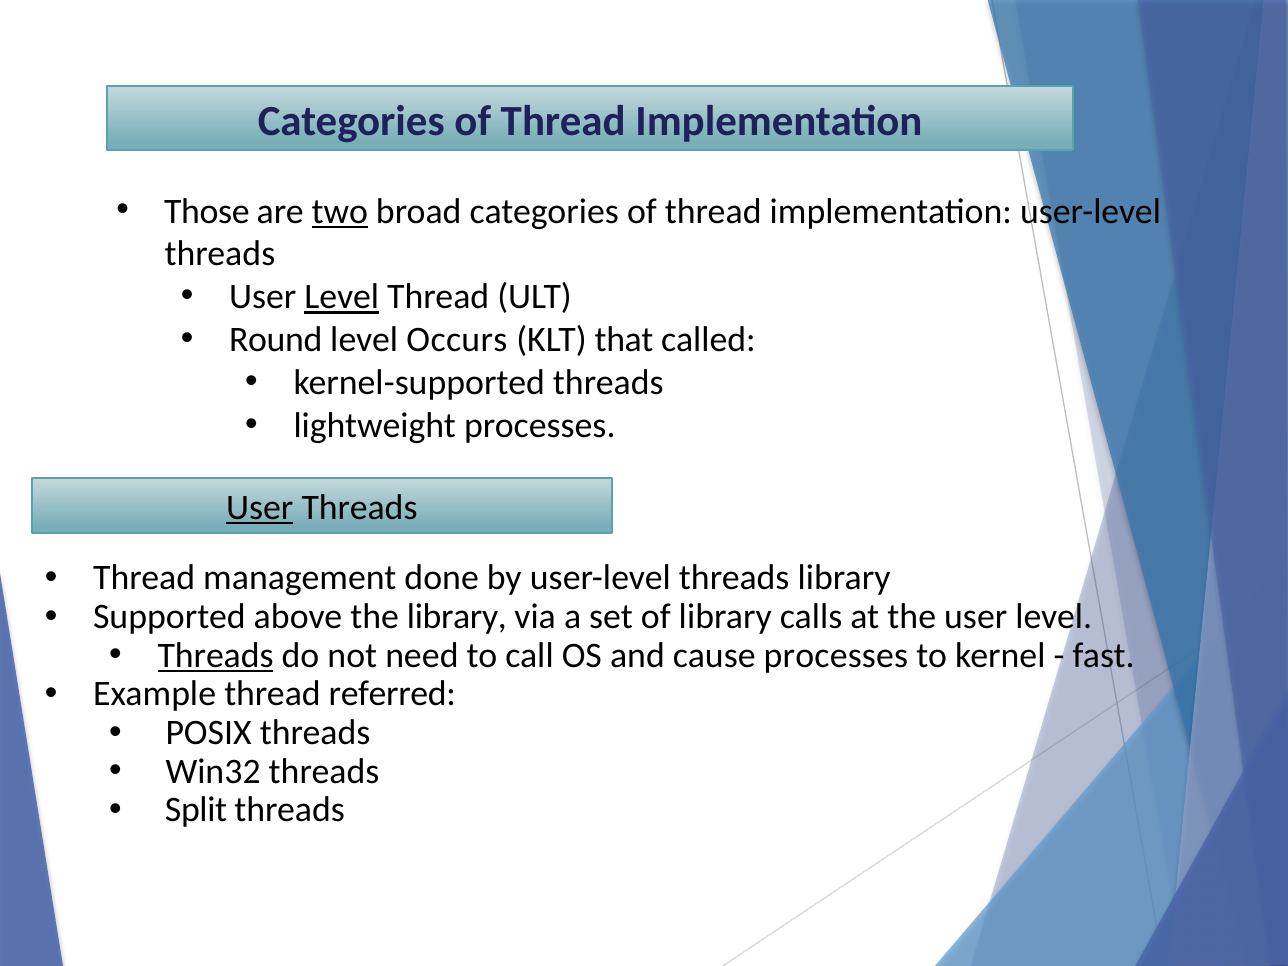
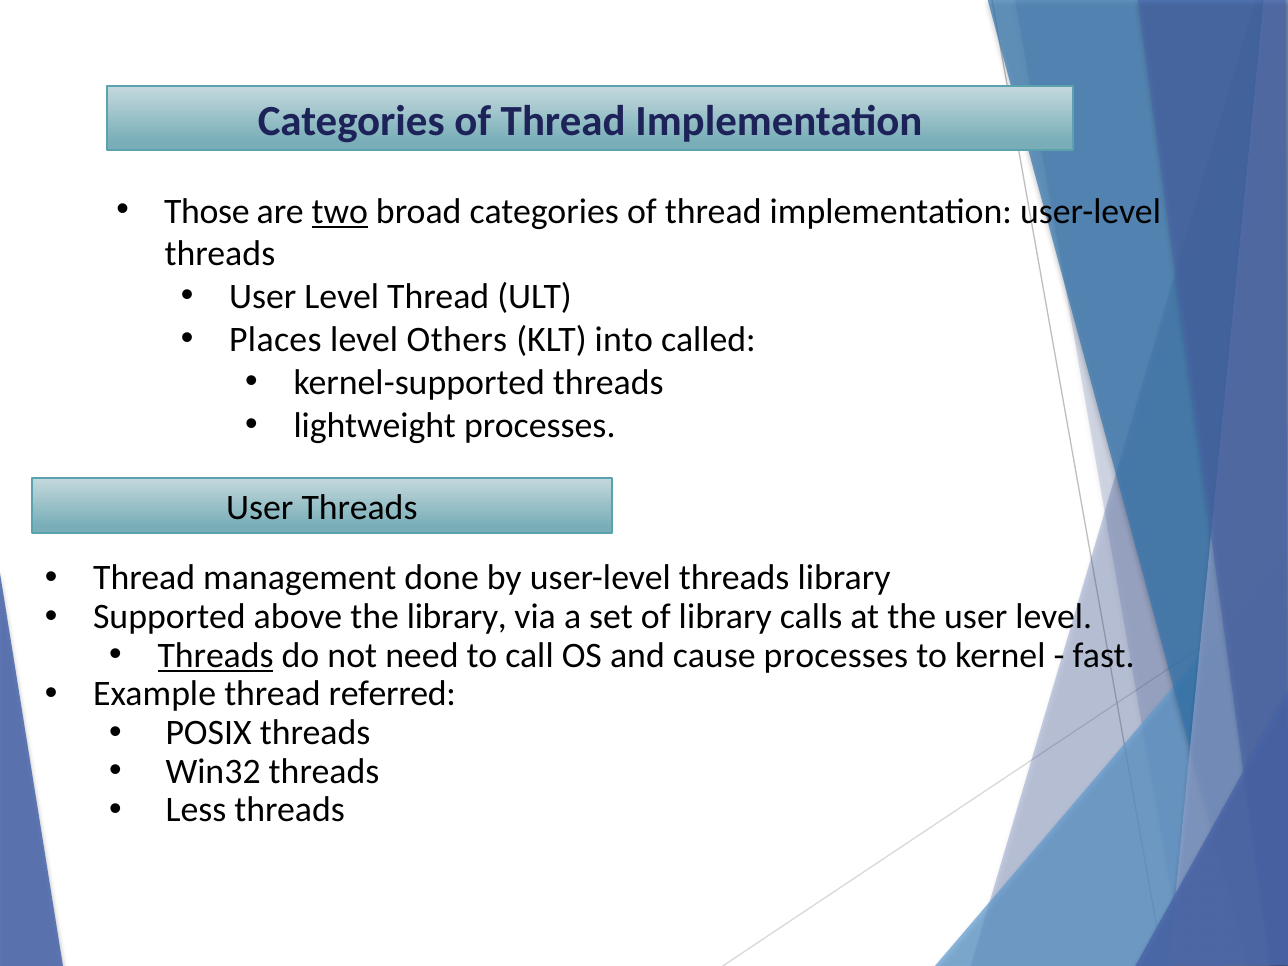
Level at (342, 297) underline: present -> none
Round: Round -> Places
Occurs: Occurs -> Others
that: that -> into
User at (260, 508) underline: present -> none
Split: Split -> Less
